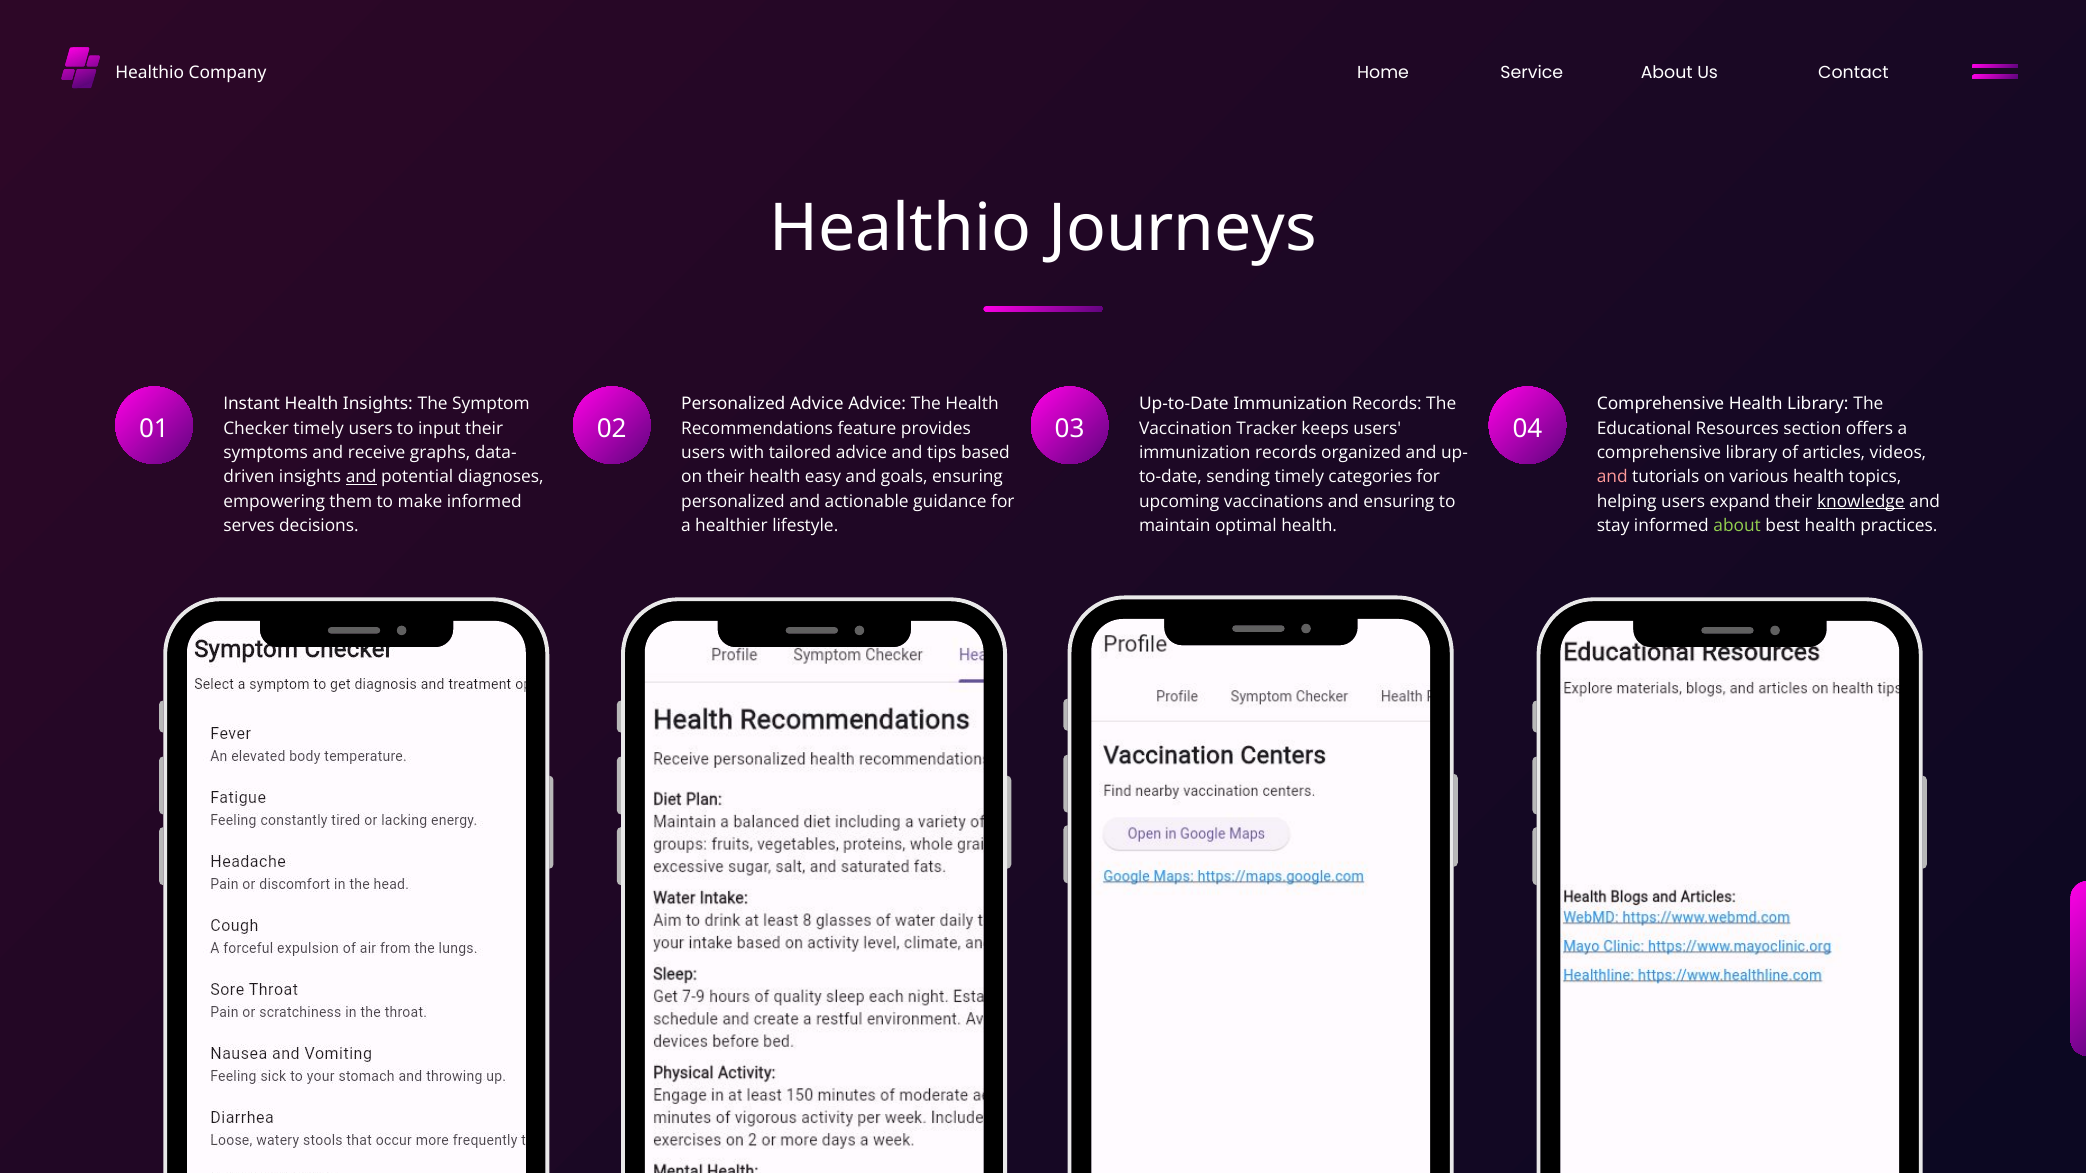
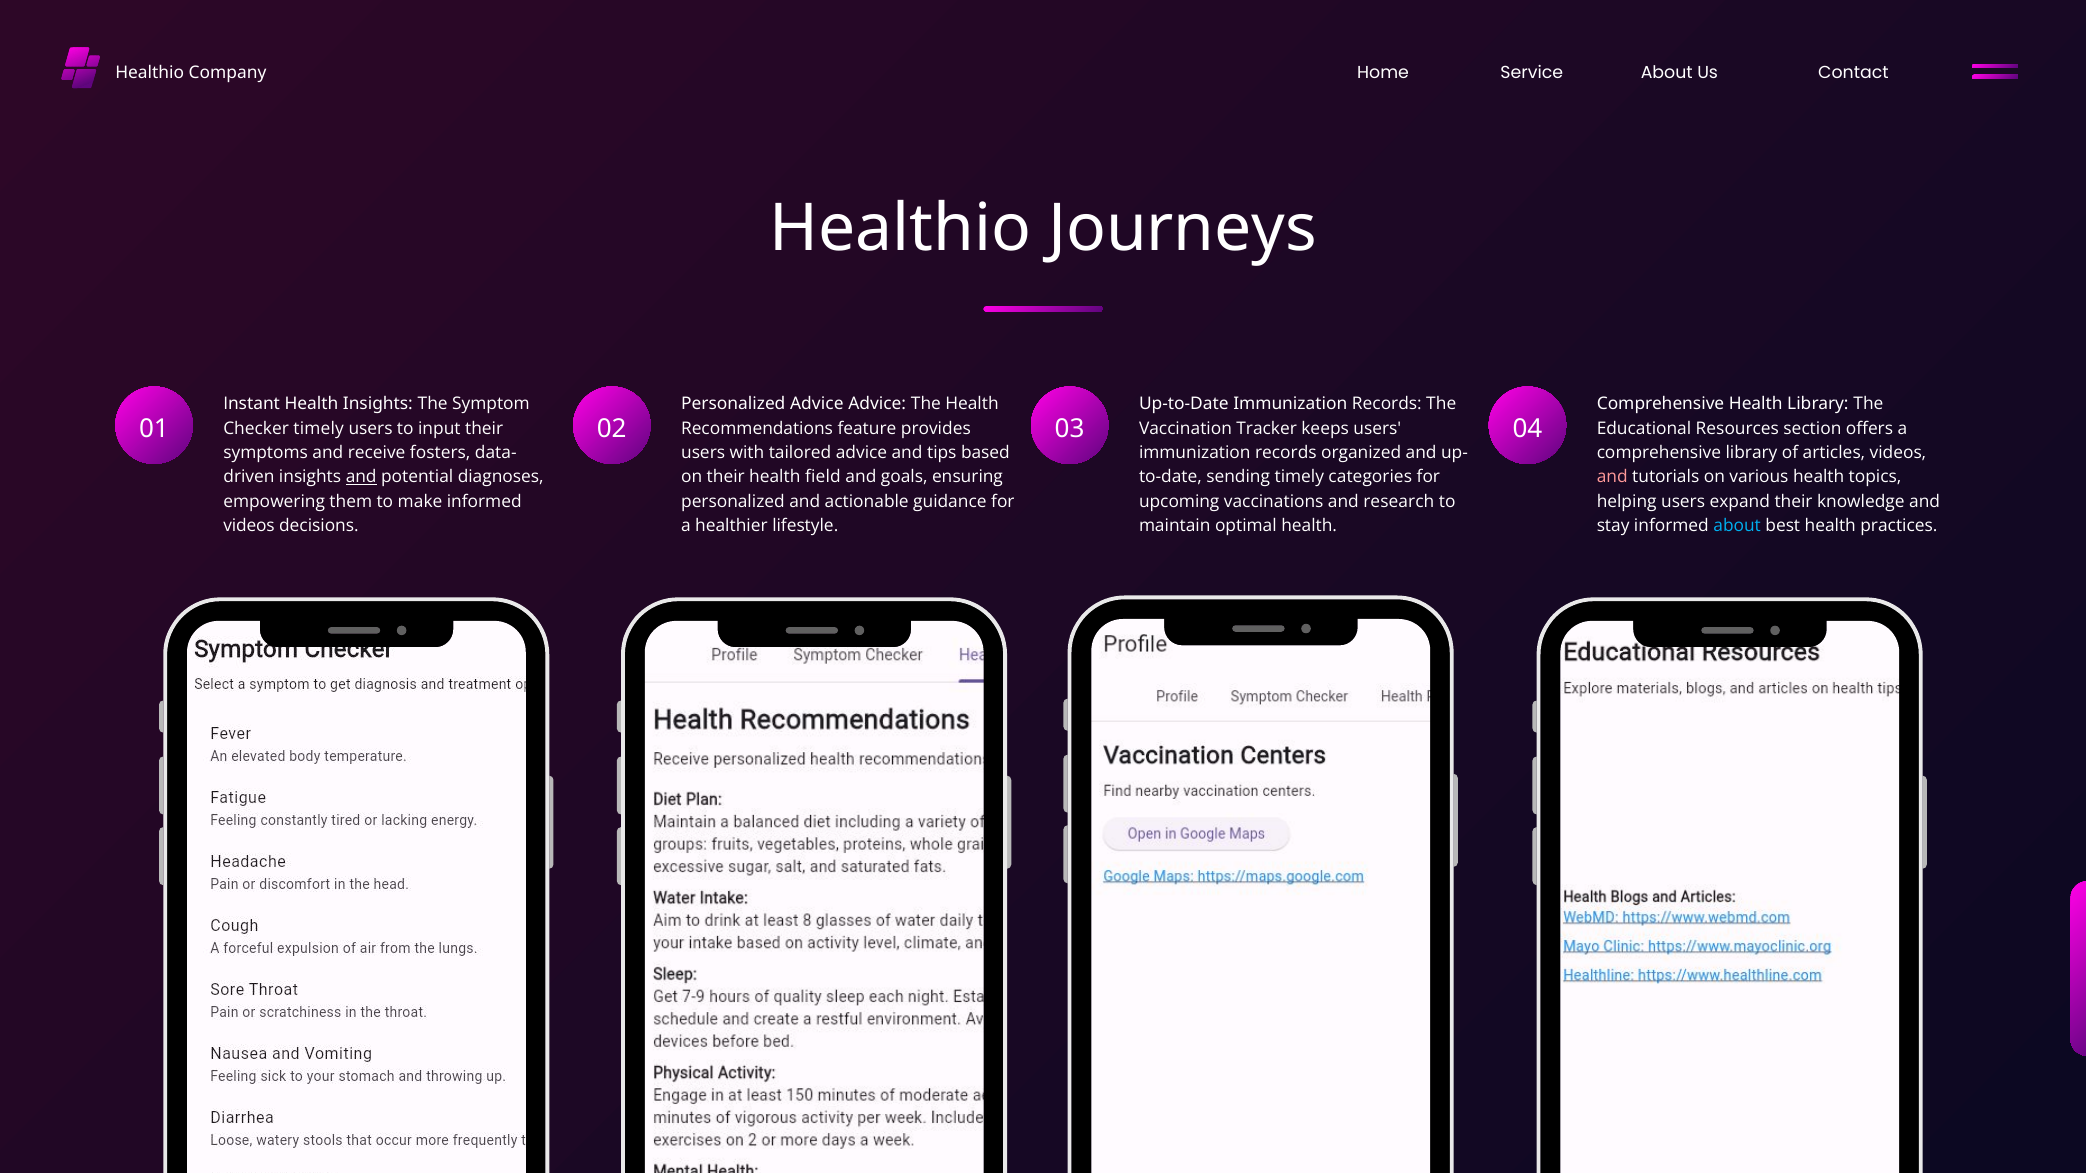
graphs: graphs -> fosters
easy: easy -> field
and ensuring: ensuring -> research
knowledge underline: present -> none
serves at (249, 526): serves -> videos
about at (1737, 526) colour: light green -> light blue
